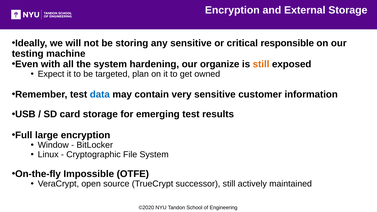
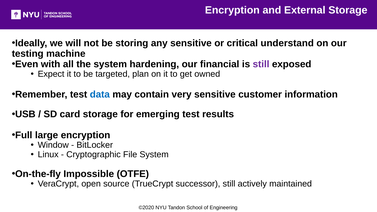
responsible: responsible -> understand
organize: organize -> financial
still at (261, 64) colour: orange -> purple
